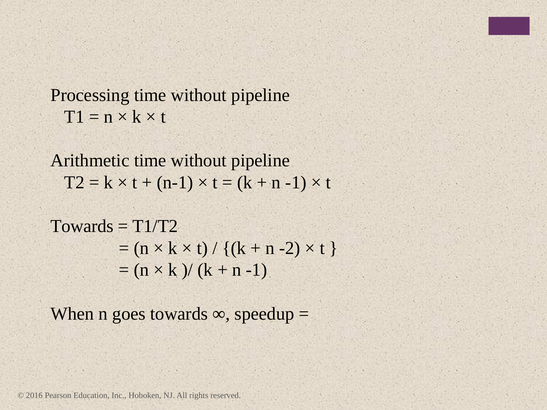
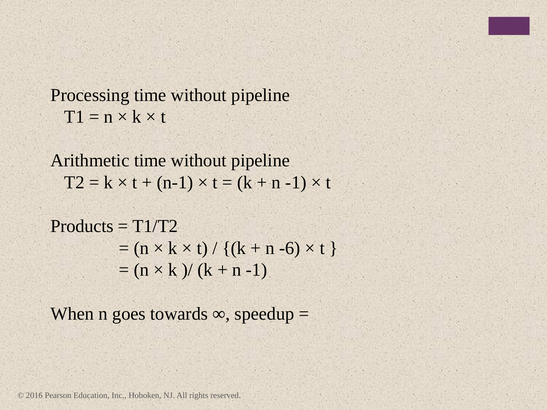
Towards at (82, 226): Towards -> Products
-2: -2 -> -6
